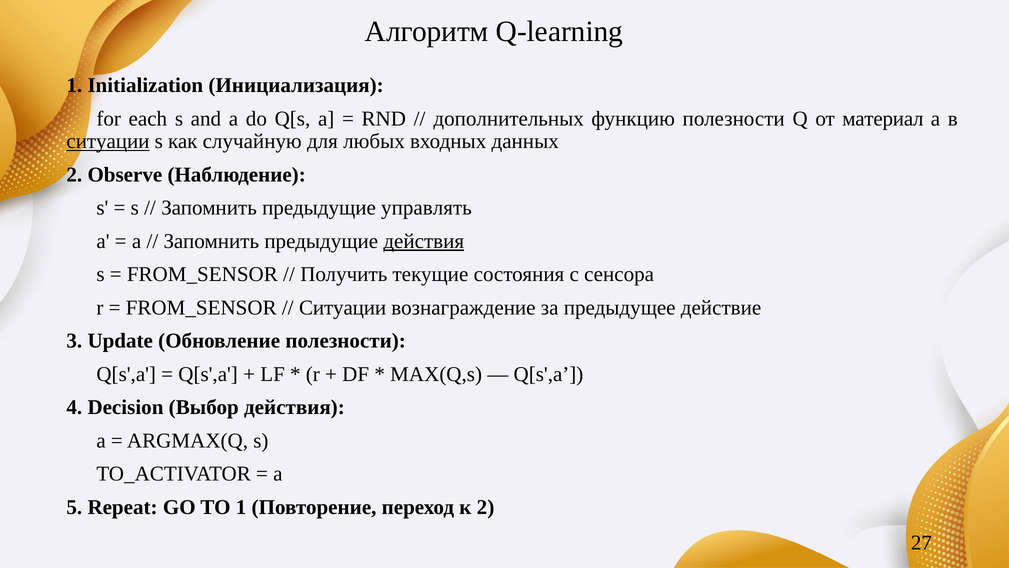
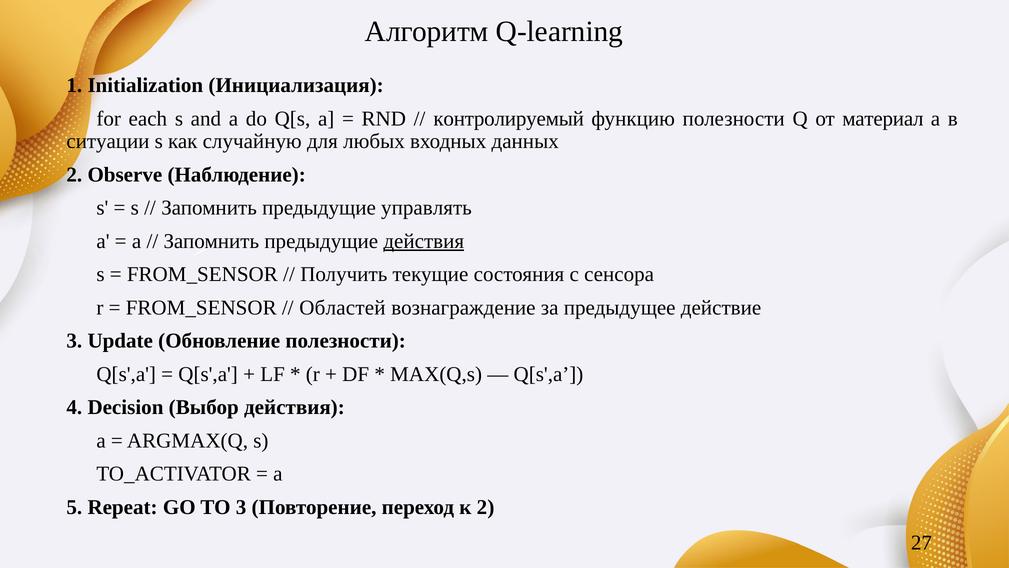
дополнительных: дополнительных -> контролируемый
ситуации at (108, 141) underline: present -> none
Ситуации at (343, 307): Ситуации -> Областей
TO 1: 1 -> 3
